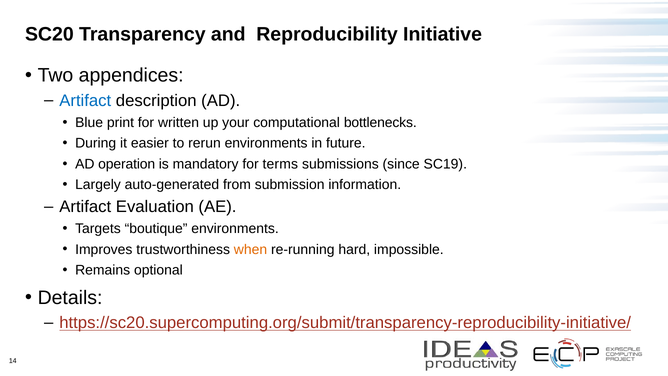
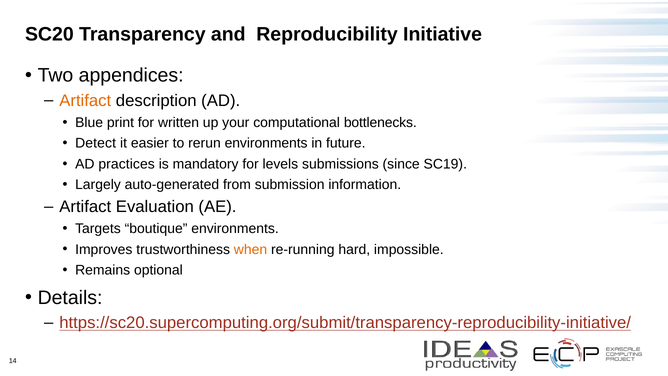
Artifact at (85, 101) colour: blue -> orange
During: During -> Detect
operation: operation -> practices
terms: terms -> levels
